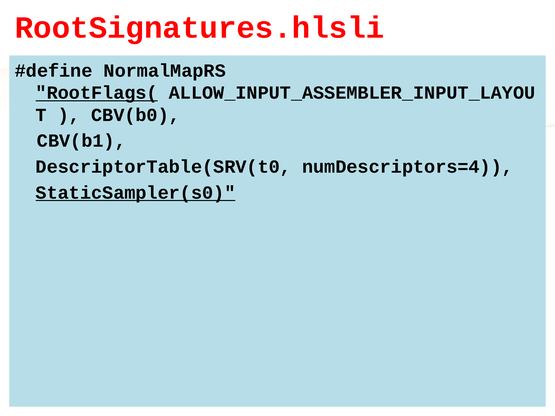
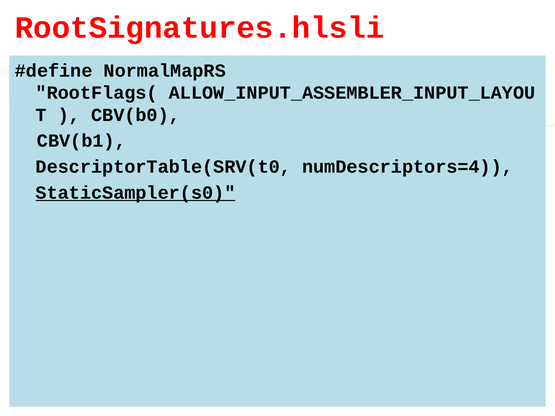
RootFlags( underline: present -> none
